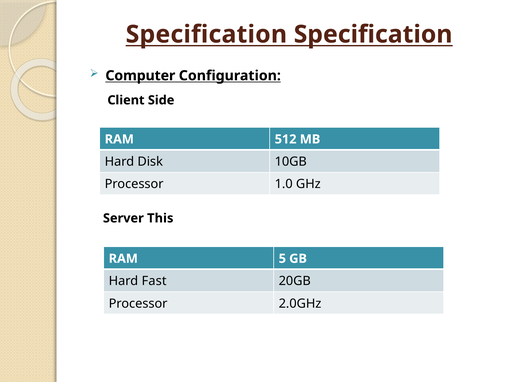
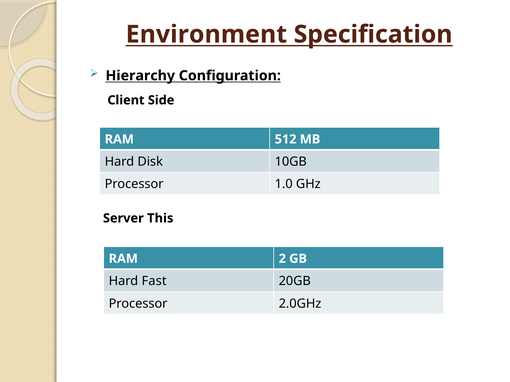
Specification at (206, 34): Specification -> Environment
Computer: Computer -> Hierarchy
5: 5 -> 2
